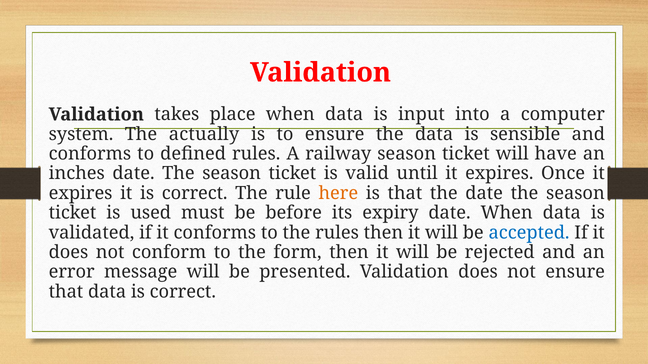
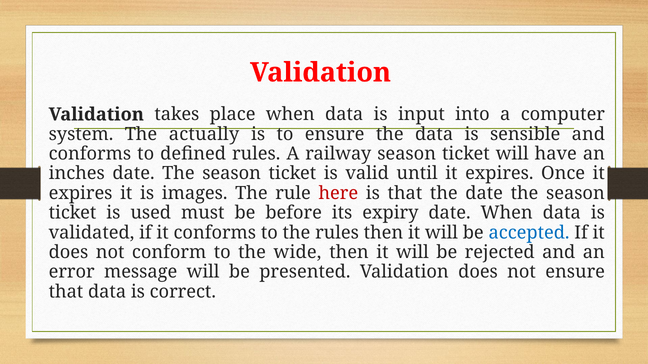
it is correct: correct -> images
here colour: orange -> red
form: form -> wide
